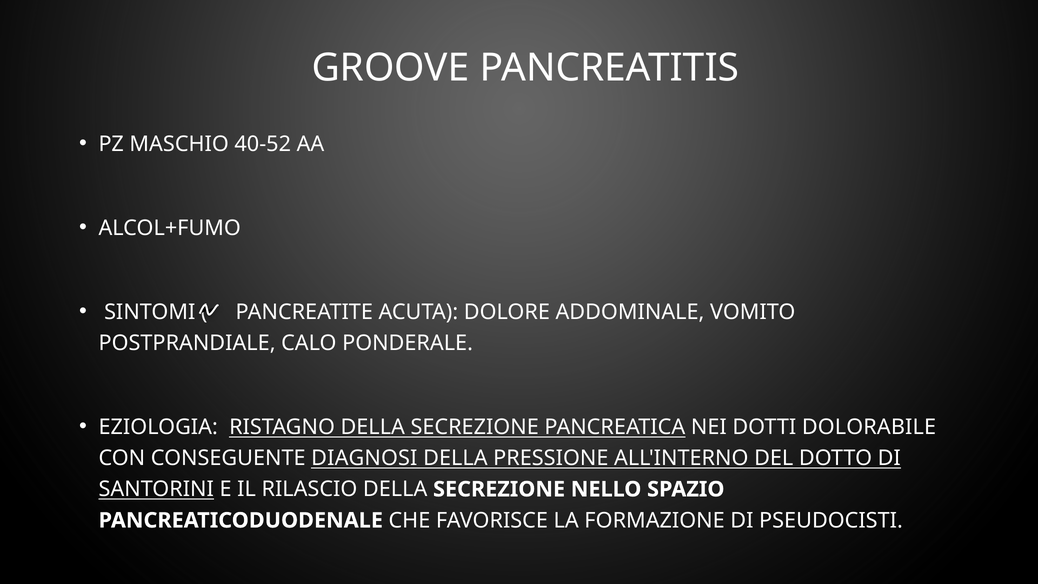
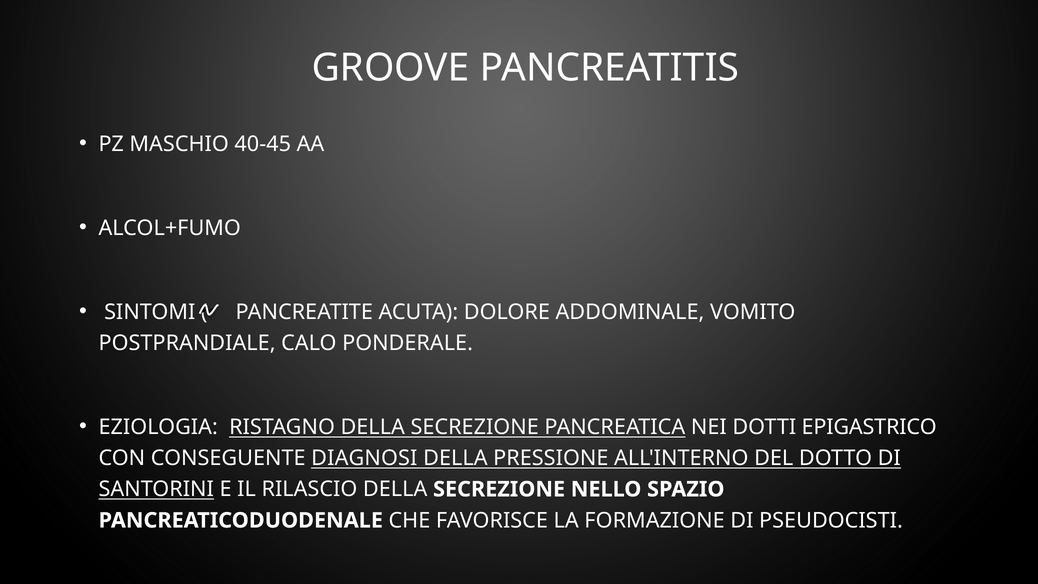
40-52: 40-52 -> 40-45
DOLORABILE: DOLORABILE -> EPIGASTRICO
